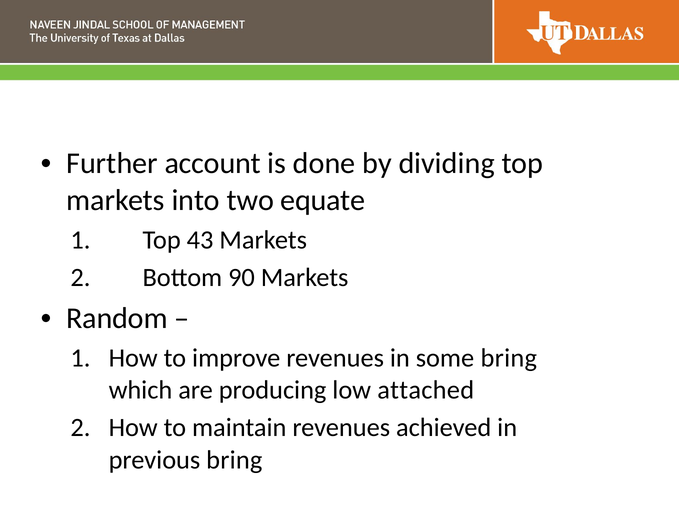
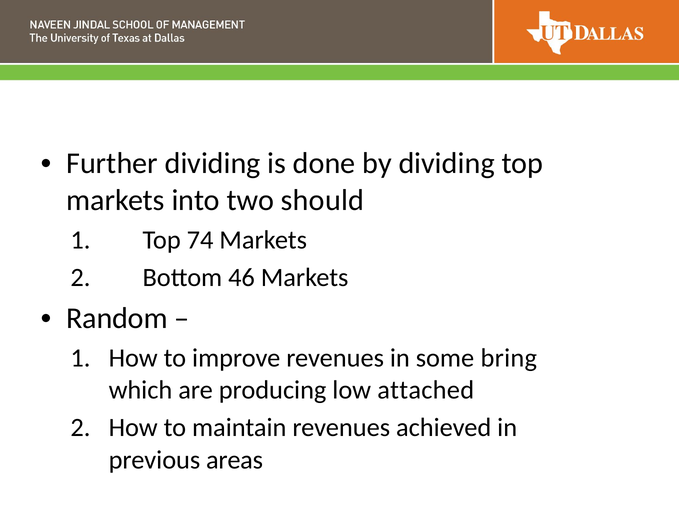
Further account: account -> dividing
equate: equate -> should
43: 43 -> 74
90: 90 -> 46
previous bring: bring -> areas
